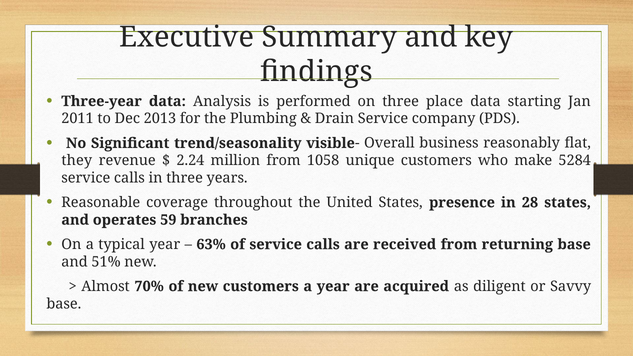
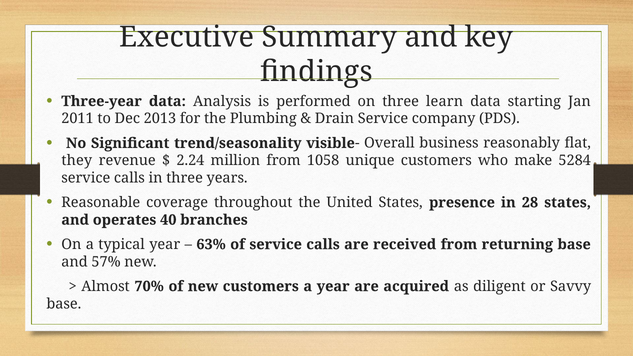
place: place -> learn
59: 59 -> 40
51%: 51% -> 57%
